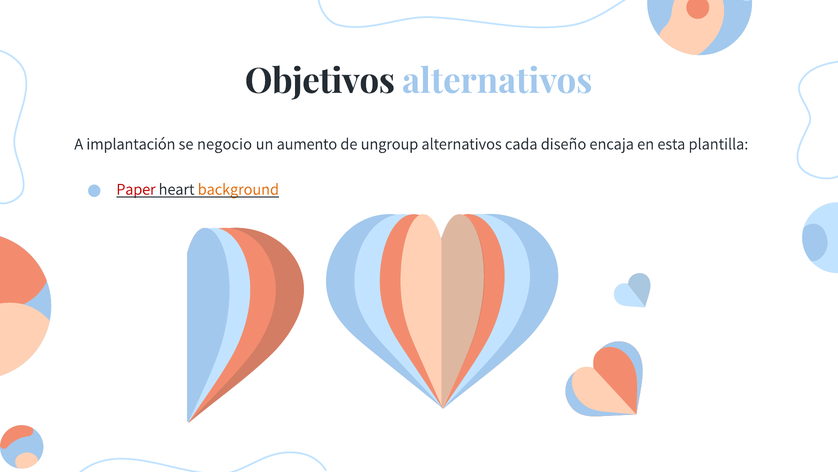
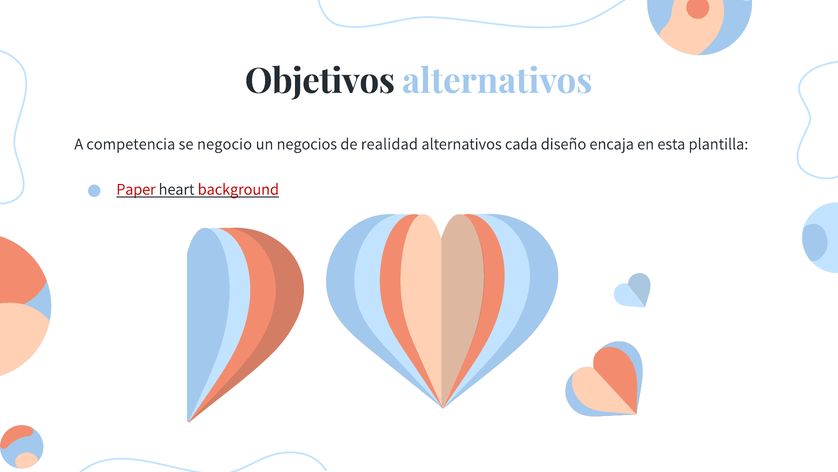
implantación: implantación -> competencia
aumento: aumento -> negocios
ungroup: ungroup -> realidad
background colour: orange -> red
